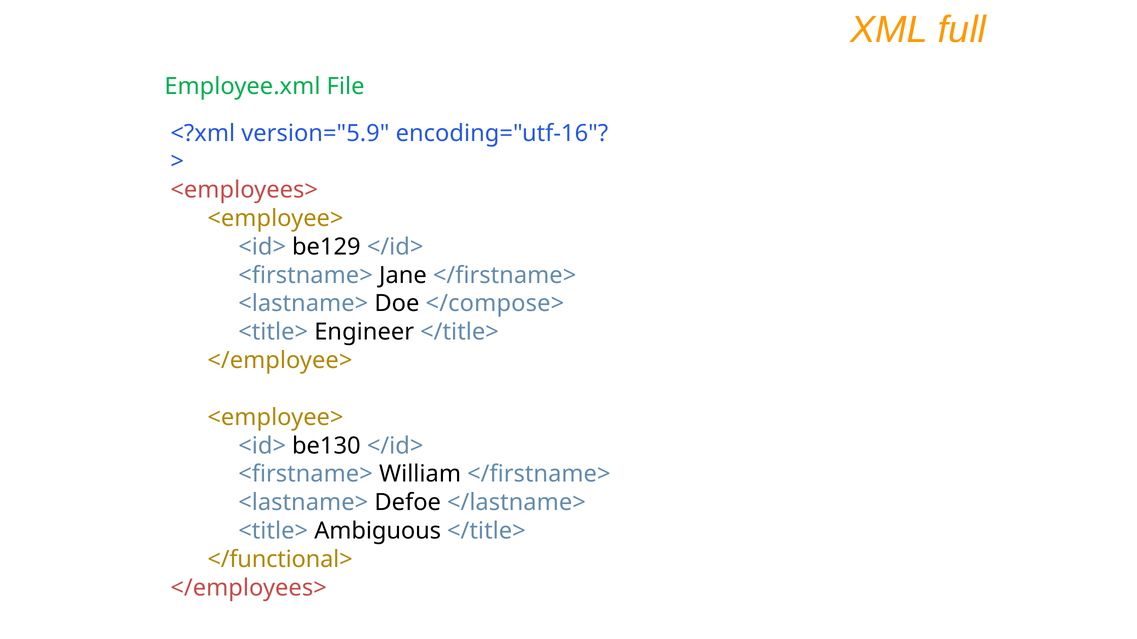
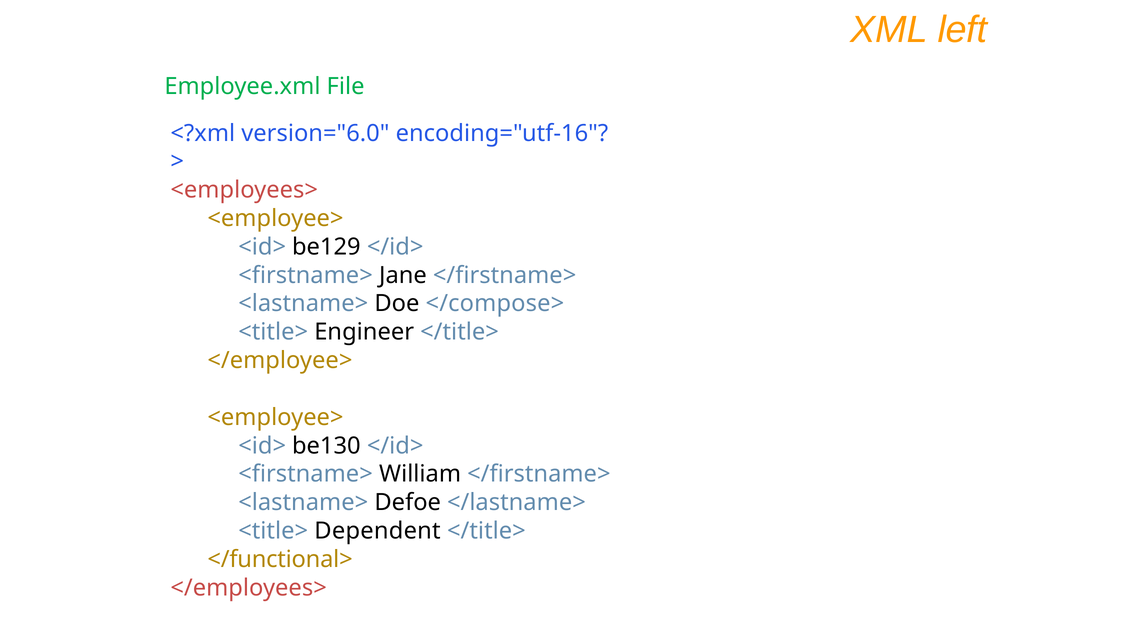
full: full -> left
version="5.9: version="5.9 -> version="6.0
Ambiguous: Ambiguous -> Dependent
